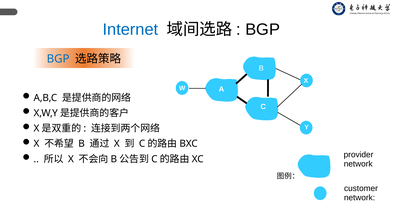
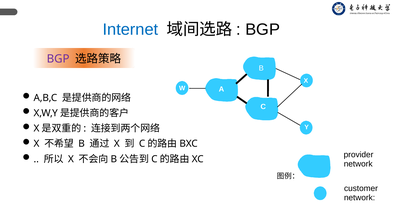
BGP at (58, 59) colour: blue -> purple
